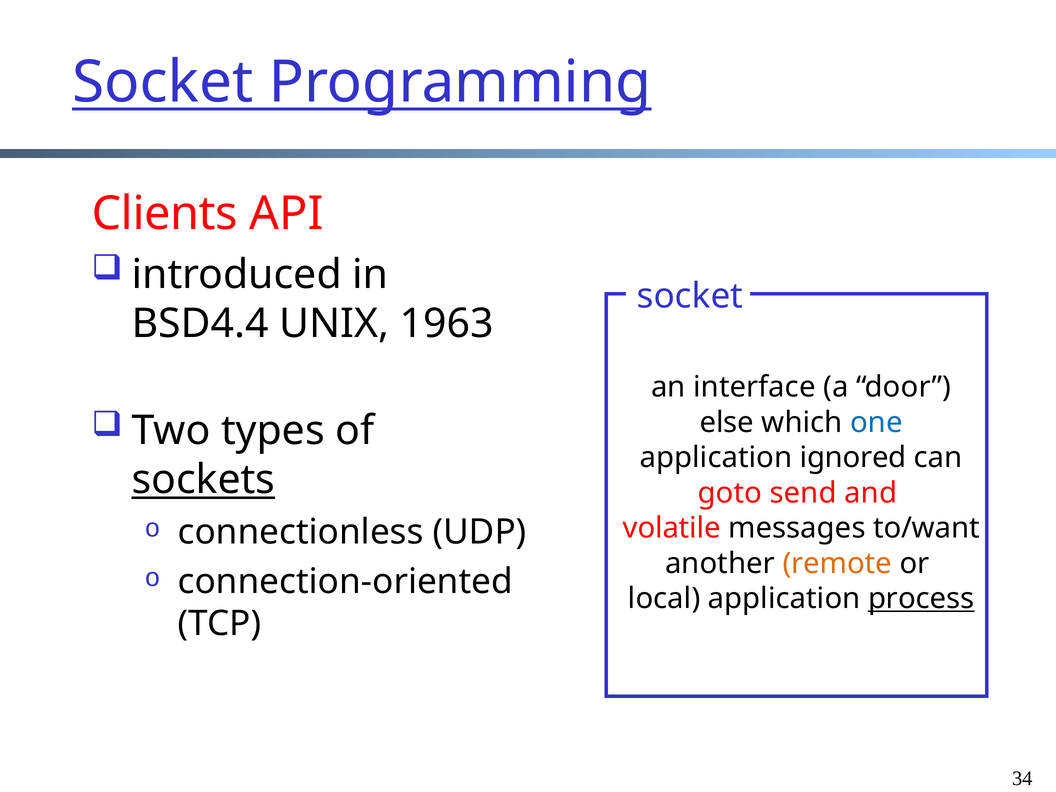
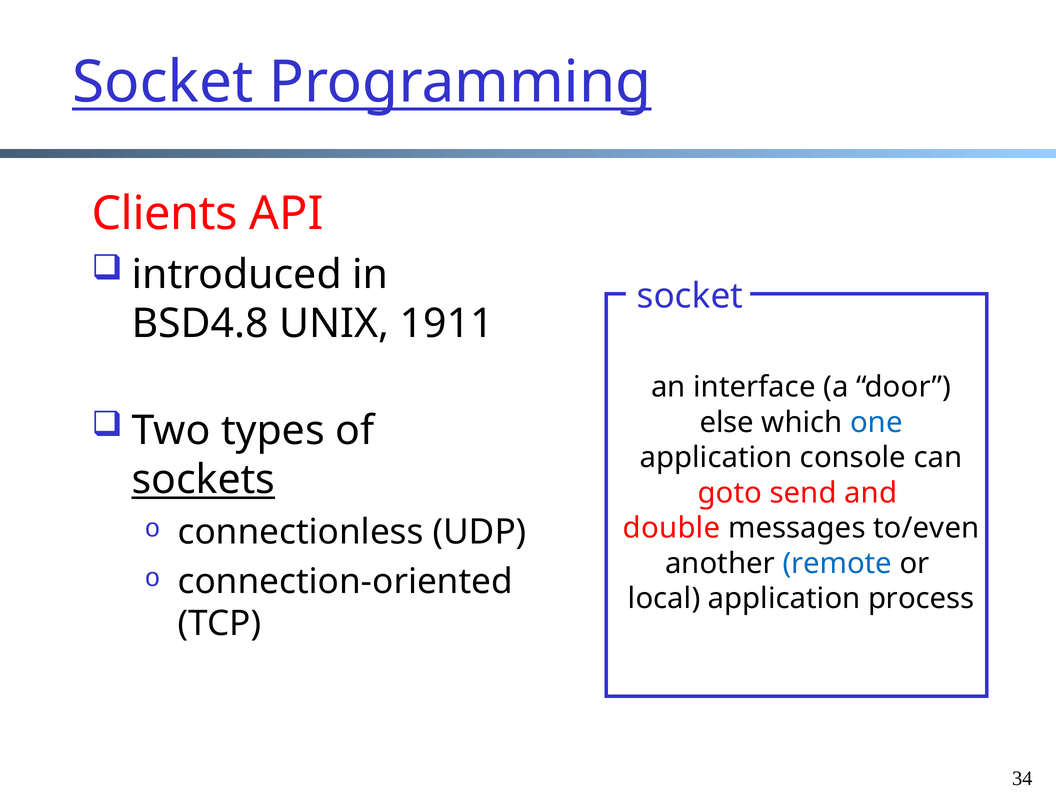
BSD4.4: BSD4.4 -> BSD4.8
1963: 1963 -> 1911
ignored: ignored -> console
volatile: volatile -> double
to/want: to/want -> to/even
remote colour: orange -> blue
process underline: present -> none
